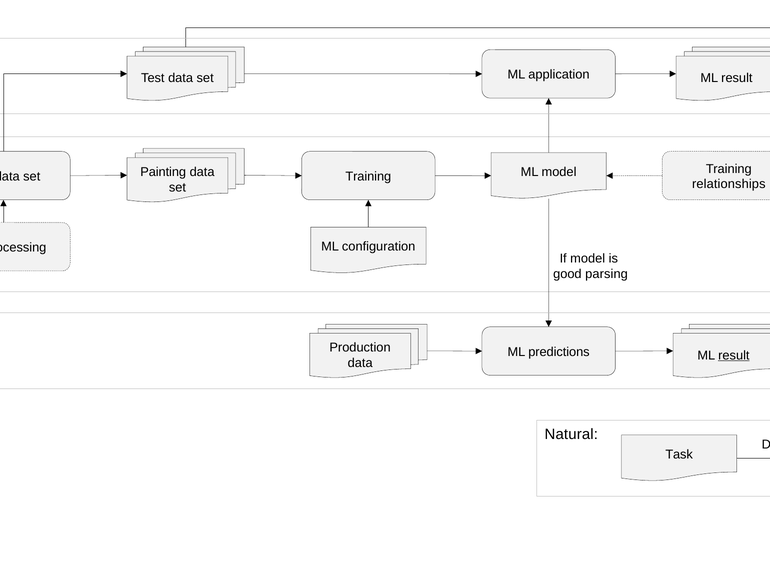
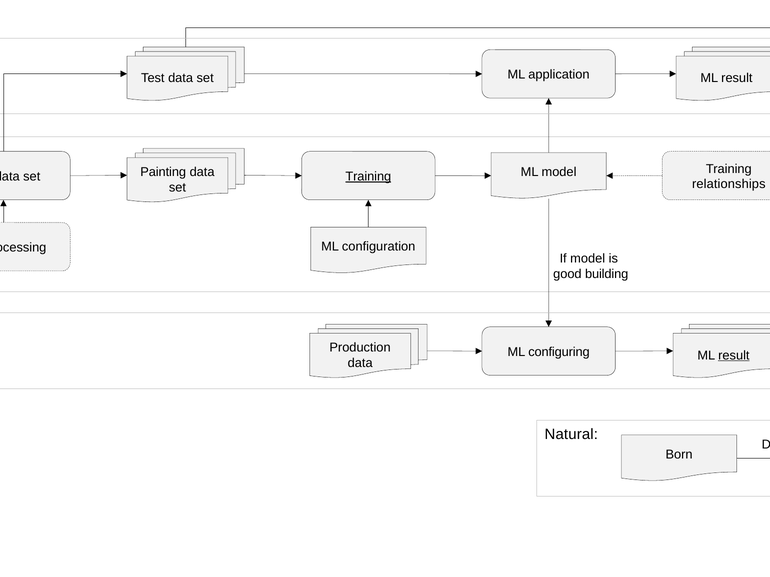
Training at (368, 177) underline: none -> present
parsing: parsing -> building
predictions: predictions -> configuring
Task: Task -> Born
